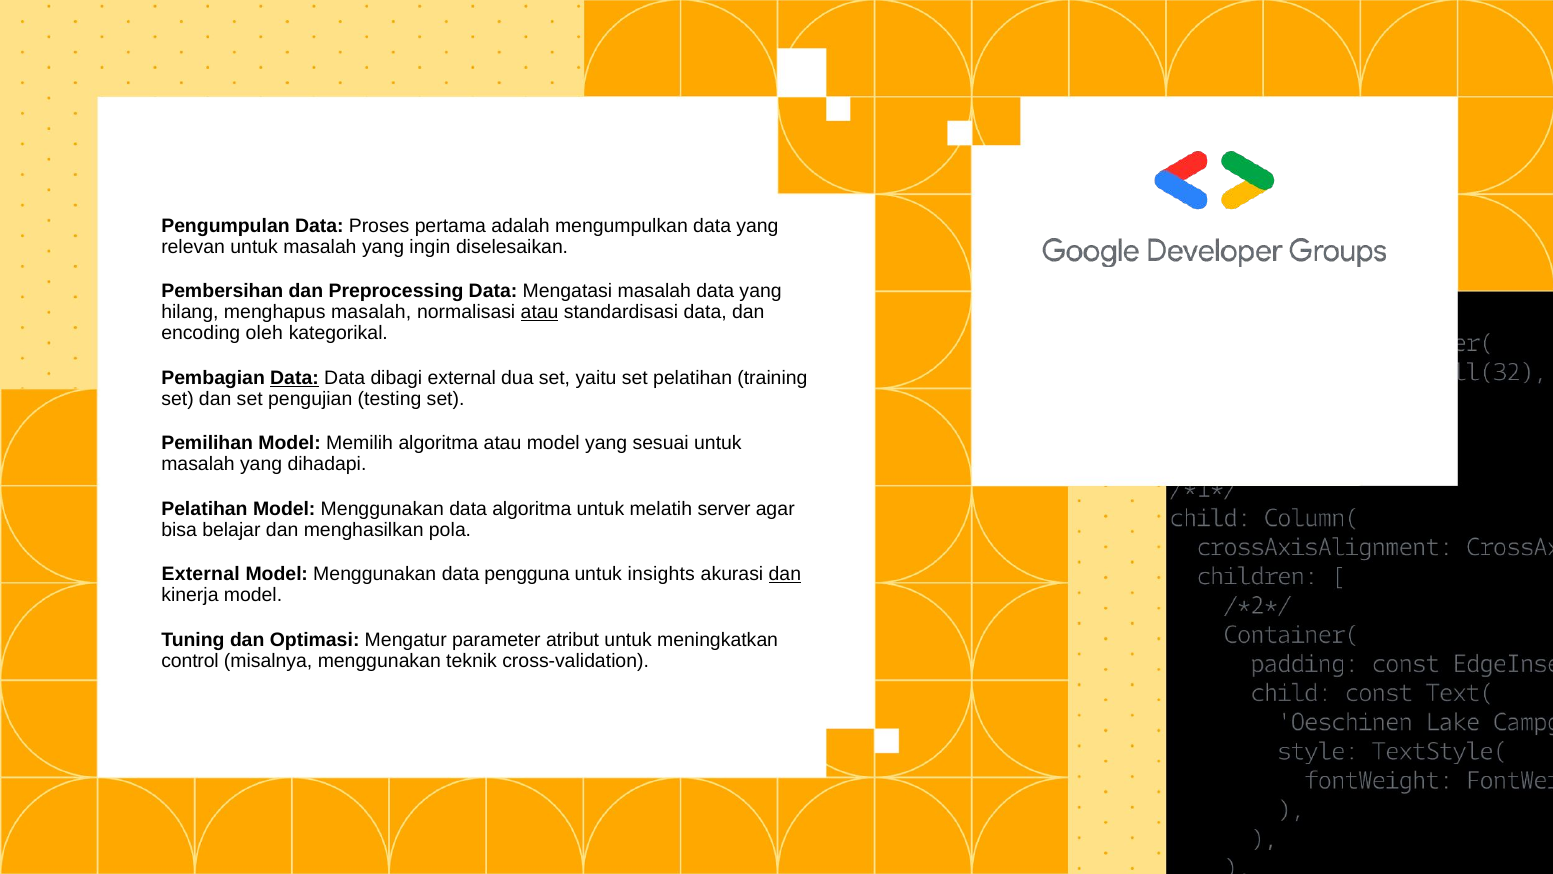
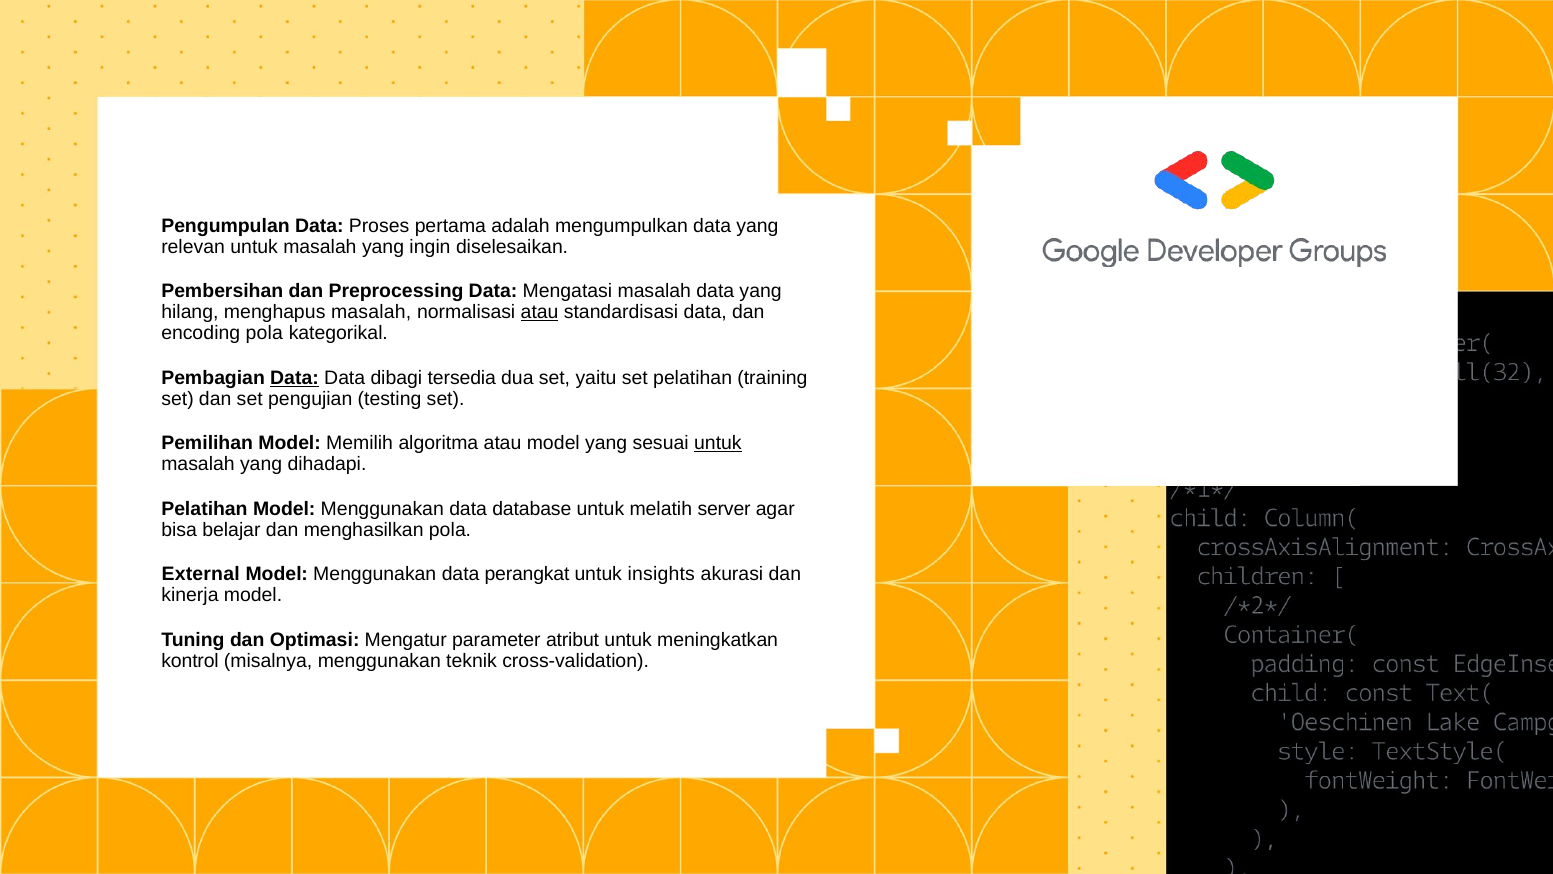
encoding oleh: oleh -> pola
dibagi external: external -> tersedia
untuk at (718, 443) underline: none -> present
data algoritma: algoritma -> database
pengguna: pengguna -> perangkat
dan at (785, 574) underline: present -> none
control: control -> kontrol
